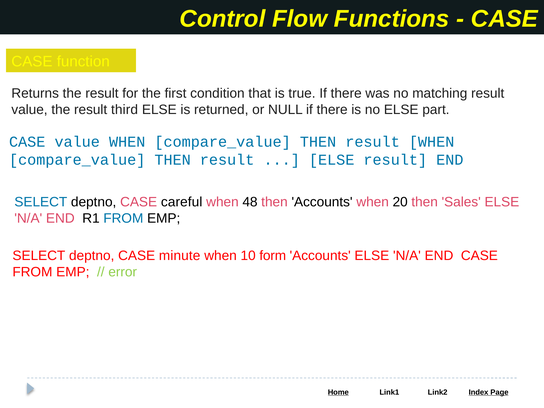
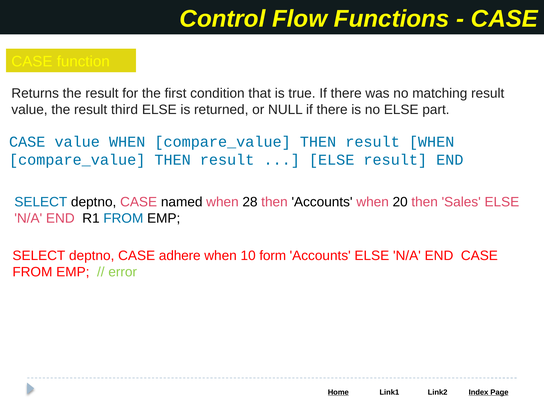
careful: careful -> named
48: 48 -> 28
minute: minute -> adhere
